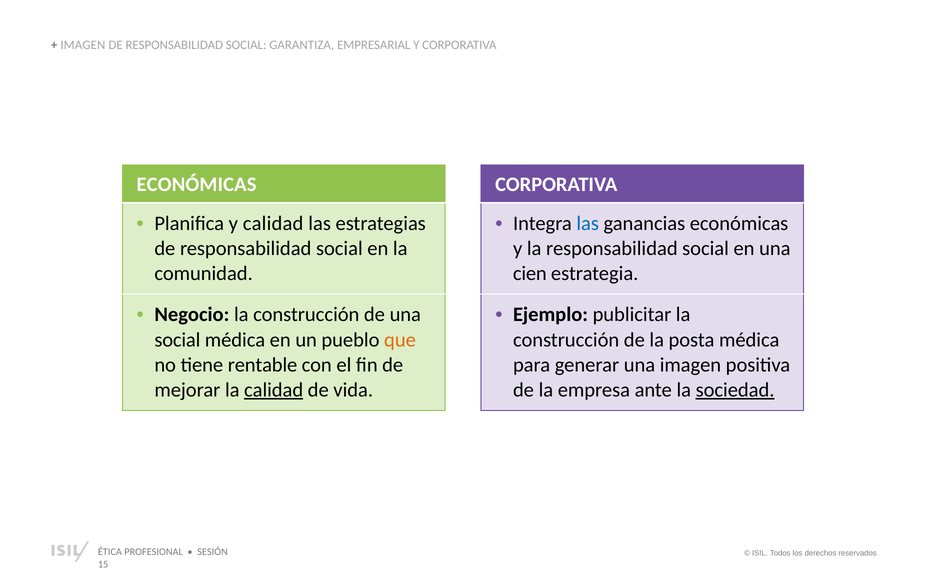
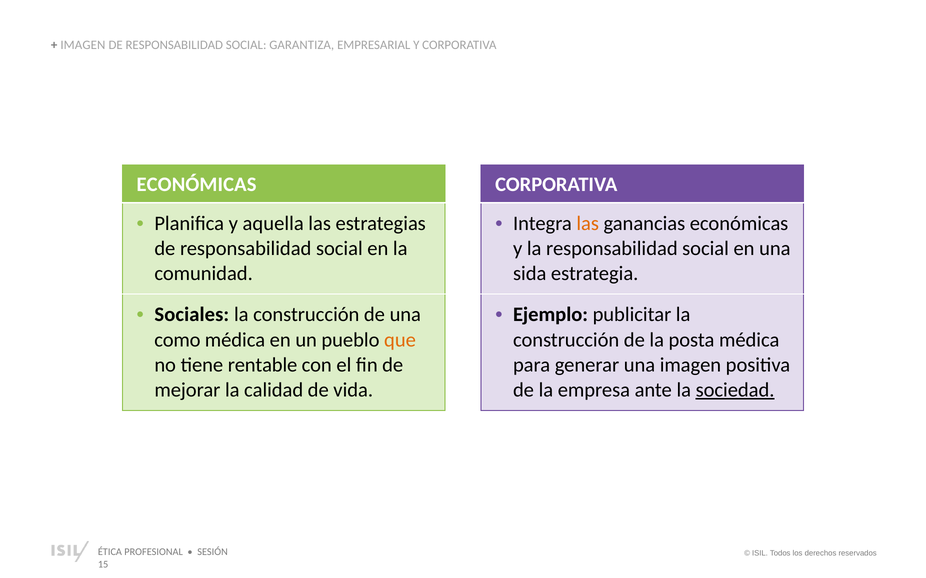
y calidad: calidad -> aquella
las at (588, 224) colour: blue -> orange
cien: cien -> sida
Negocio: Negocio -> Sociales
social at (177, 340): social -> como
calidad at (274, 391) underline: present -> none
